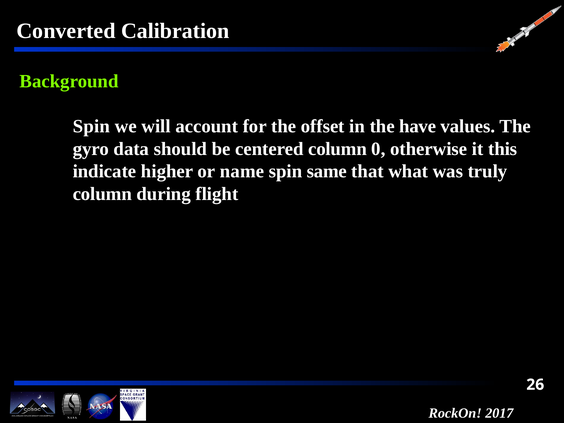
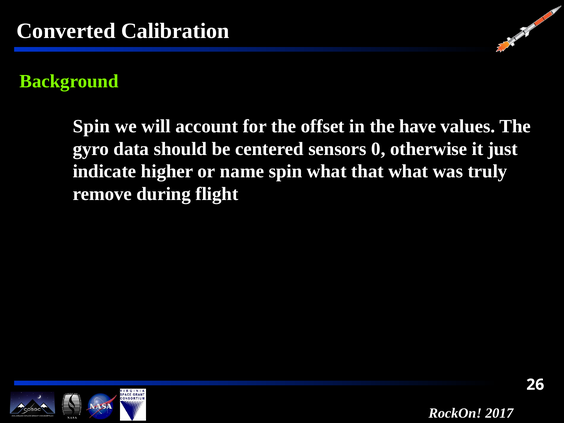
centered column: column -> sensors
this: this -> just
spin same: same -> what
column at (102, 194): column -> remove
